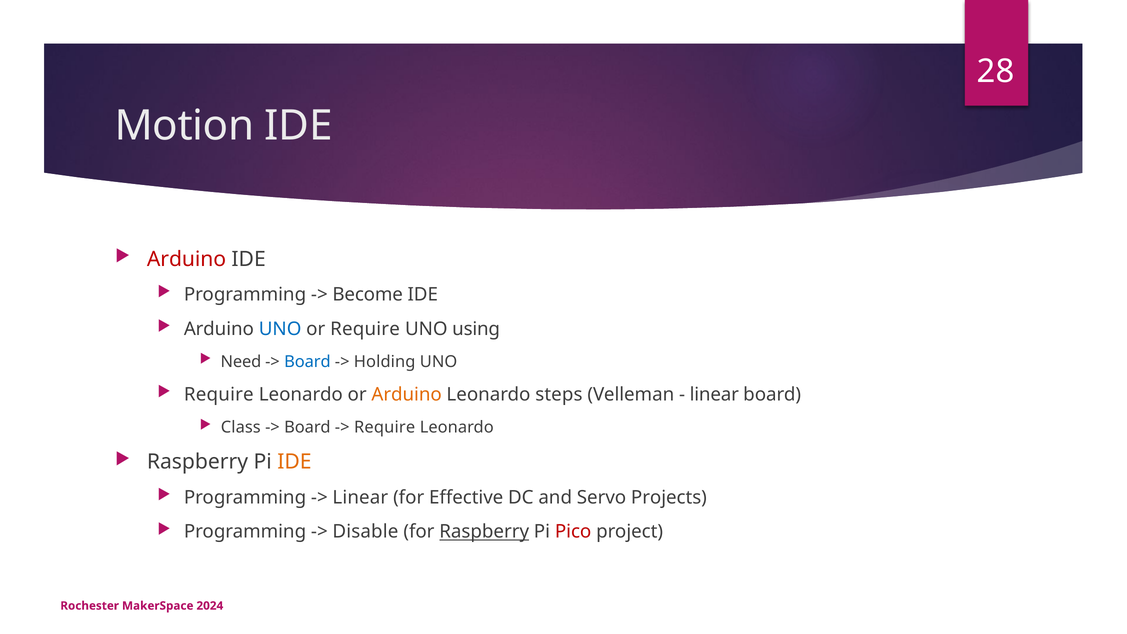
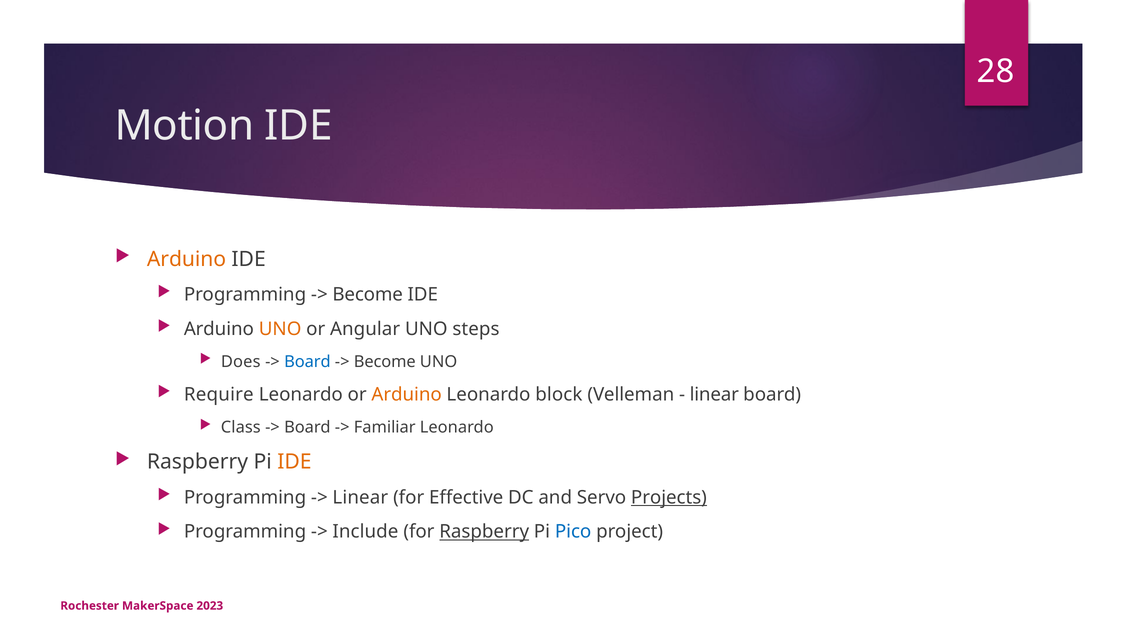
Arduino at (186, 259) colour: red -> orange
UNO at (280, 329) colour: blue -> orange
or Require: Require -> Angular
using: using -> steps
Need: Need -> Does
Holding at (385, 362): Holding -> Become
steps: steps -> block
Require at (385, 427): Require -> Familiar
Projects underline: none -> present
Disable: Disable -> Include
Pico colour: red -> blue
2024: 2024 -> 2023
